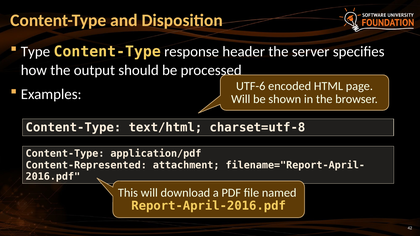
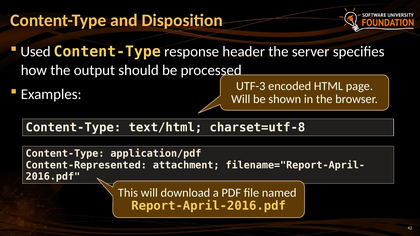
Type: Type -> Used
UTF-6: UTF-6 -> UTF-3
